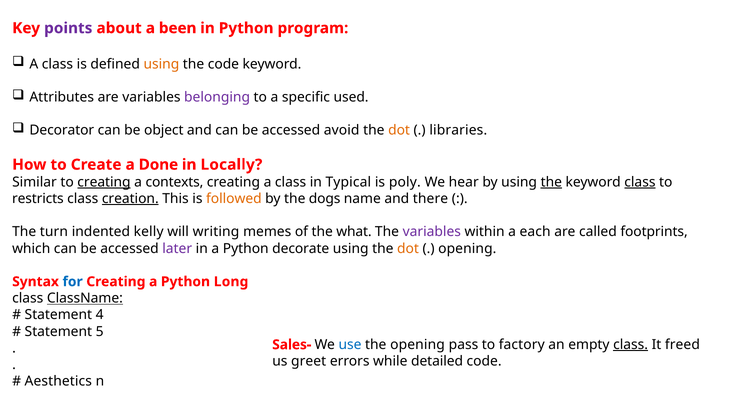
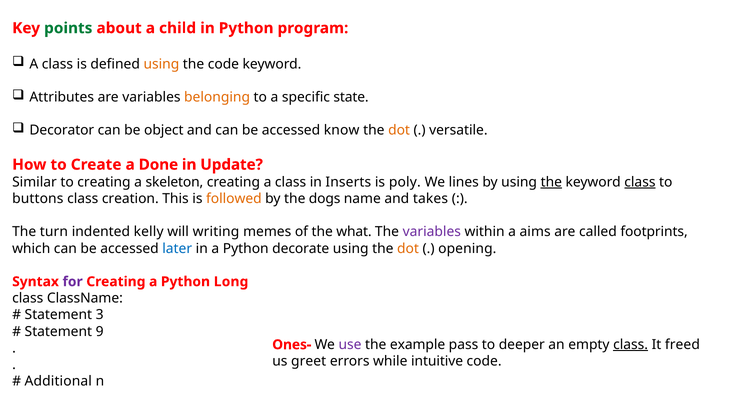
points colour: purple -> green
been: been -> child
belonging colour: purple -> orange
used: used -> state
avoid: avoid -> know
libraries: libraries -> versatile
Locally: Locally -> Update
creating at (104, 182) underline: present -> none
contexts: contexts -> skeleton
Typical: Typical -> Inserts
hear: hear -> lines
restricts: restricts -> buttons
creation underline: present -> none
there: there -> takes
each: each -> aims
later colour: purple -> blue
for colour: blue -> purple
ClassName underline: present -> none
4: 4 -> 3
5: 5 -> 9
Sales-: Sales- -> Ones-
use colour: blue -> purple
the opening: opening -> example
factory: factory -> deeper
detailed: detailed -> intuitive
Aesthetics: Aesthetics -> Additional
